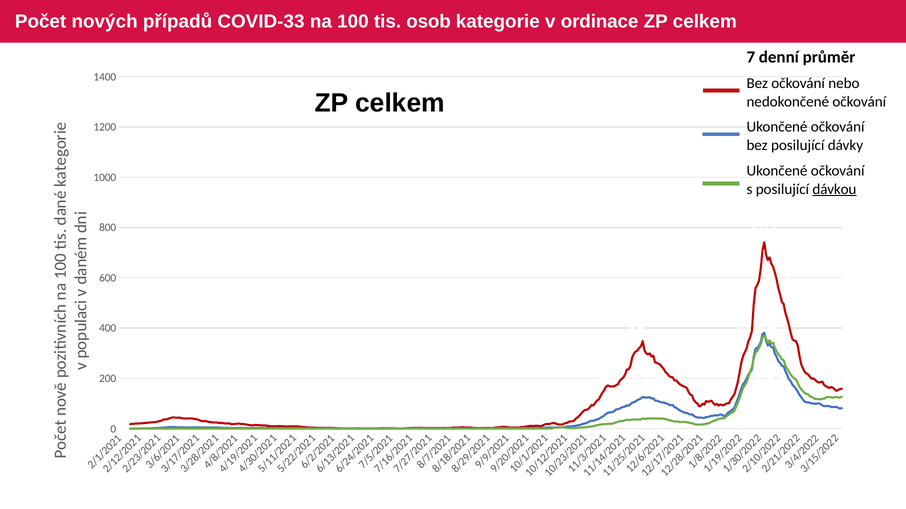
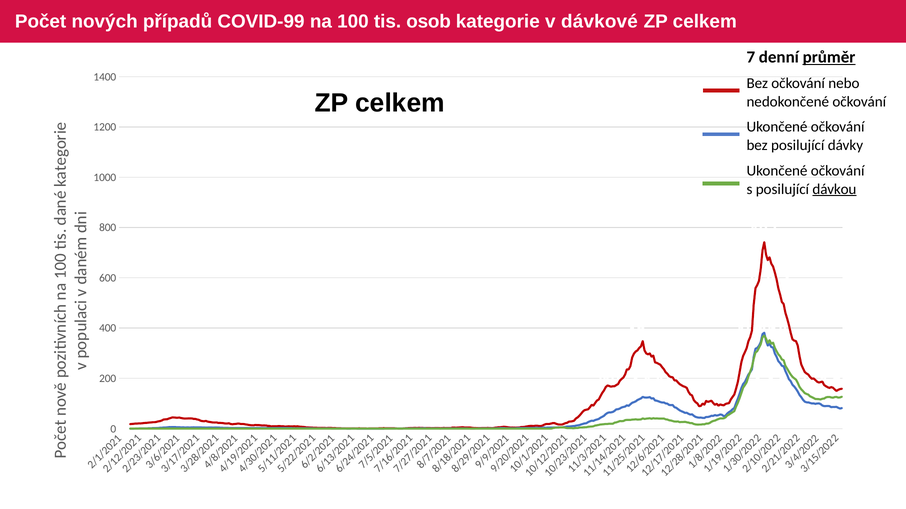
COVID-33: COVID-33 -> COVID-99
ordinace: ordinace -> dávkové
průměr underline: none -> present
